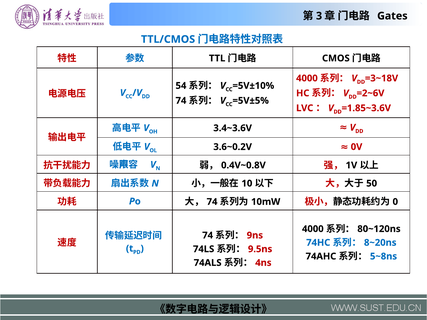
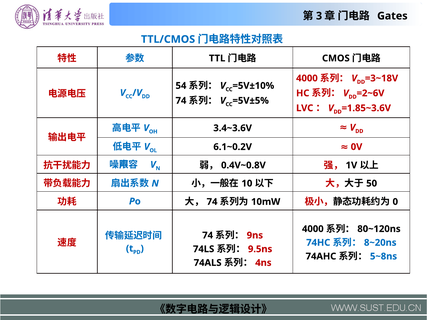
3.6~0.2V: 3.6~0.2V -> 6.1~0.2V
